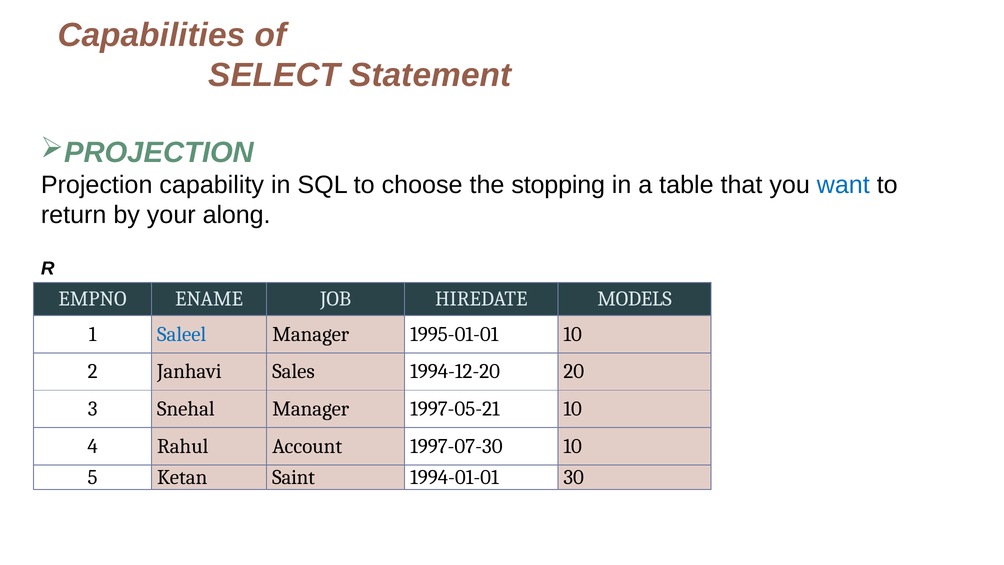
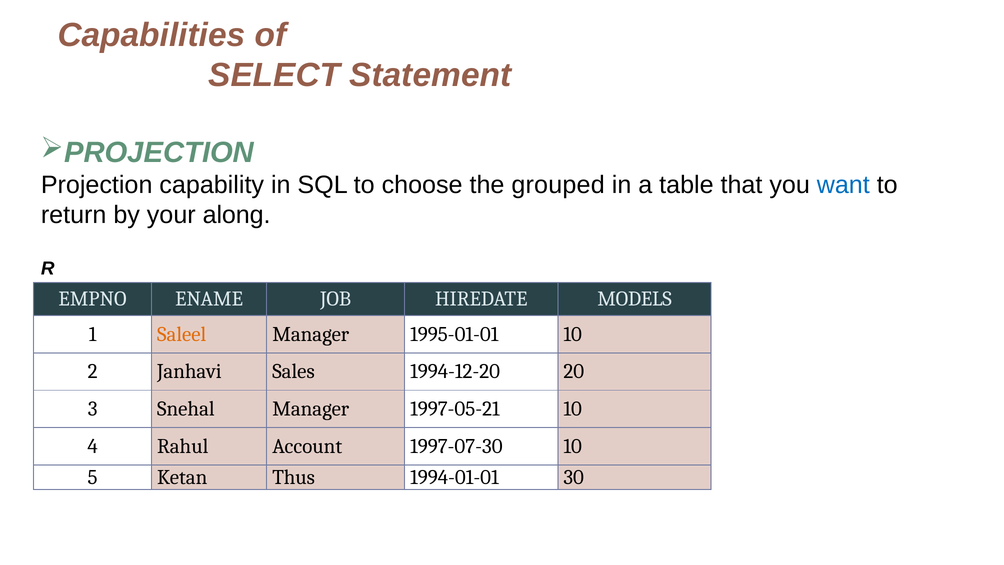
stopping: stopping -> grouped
Saleel colour: blue -> orange
Saint: Saint -> Thus
